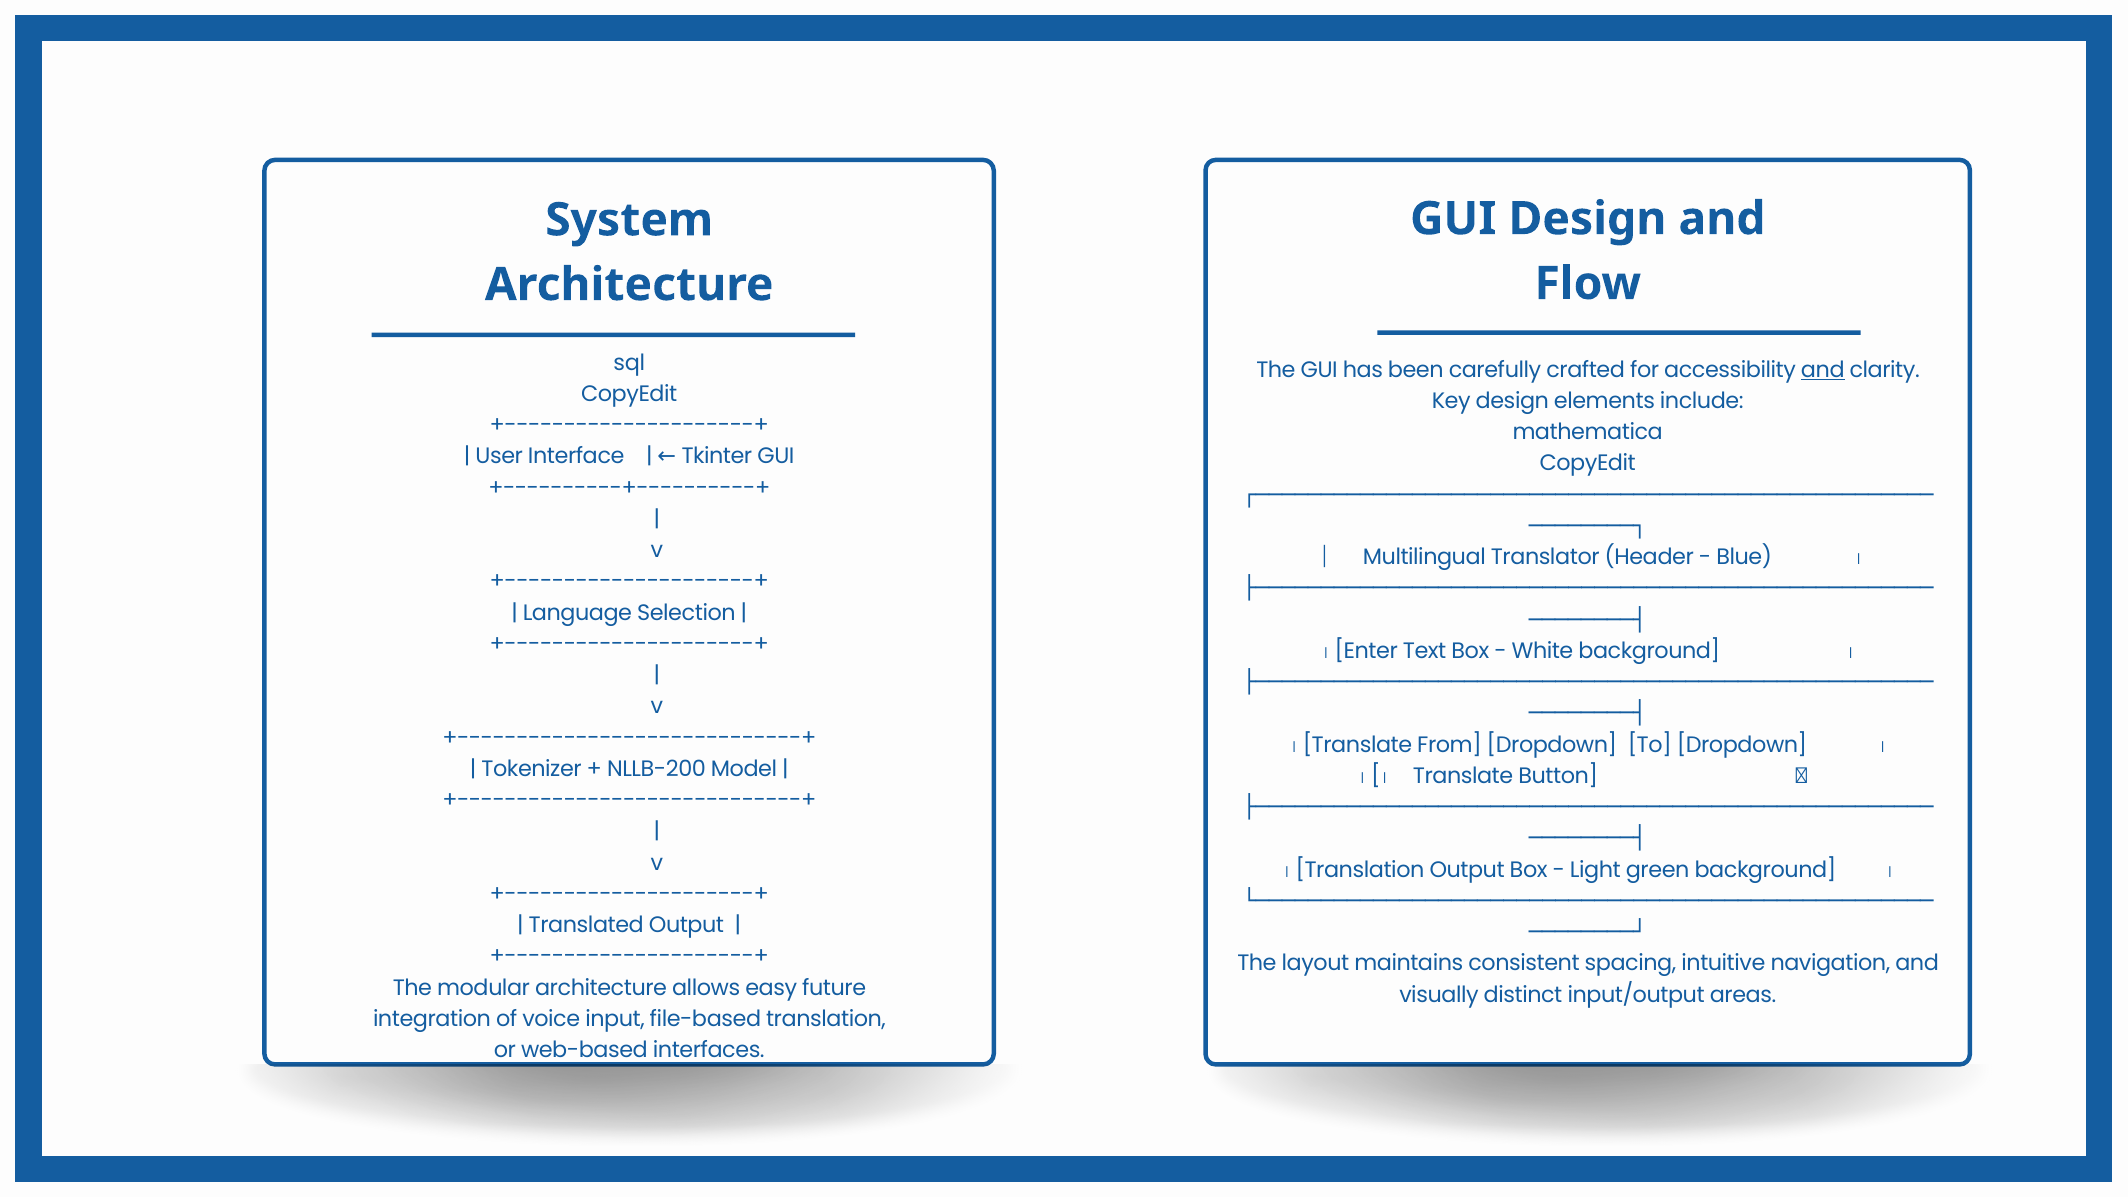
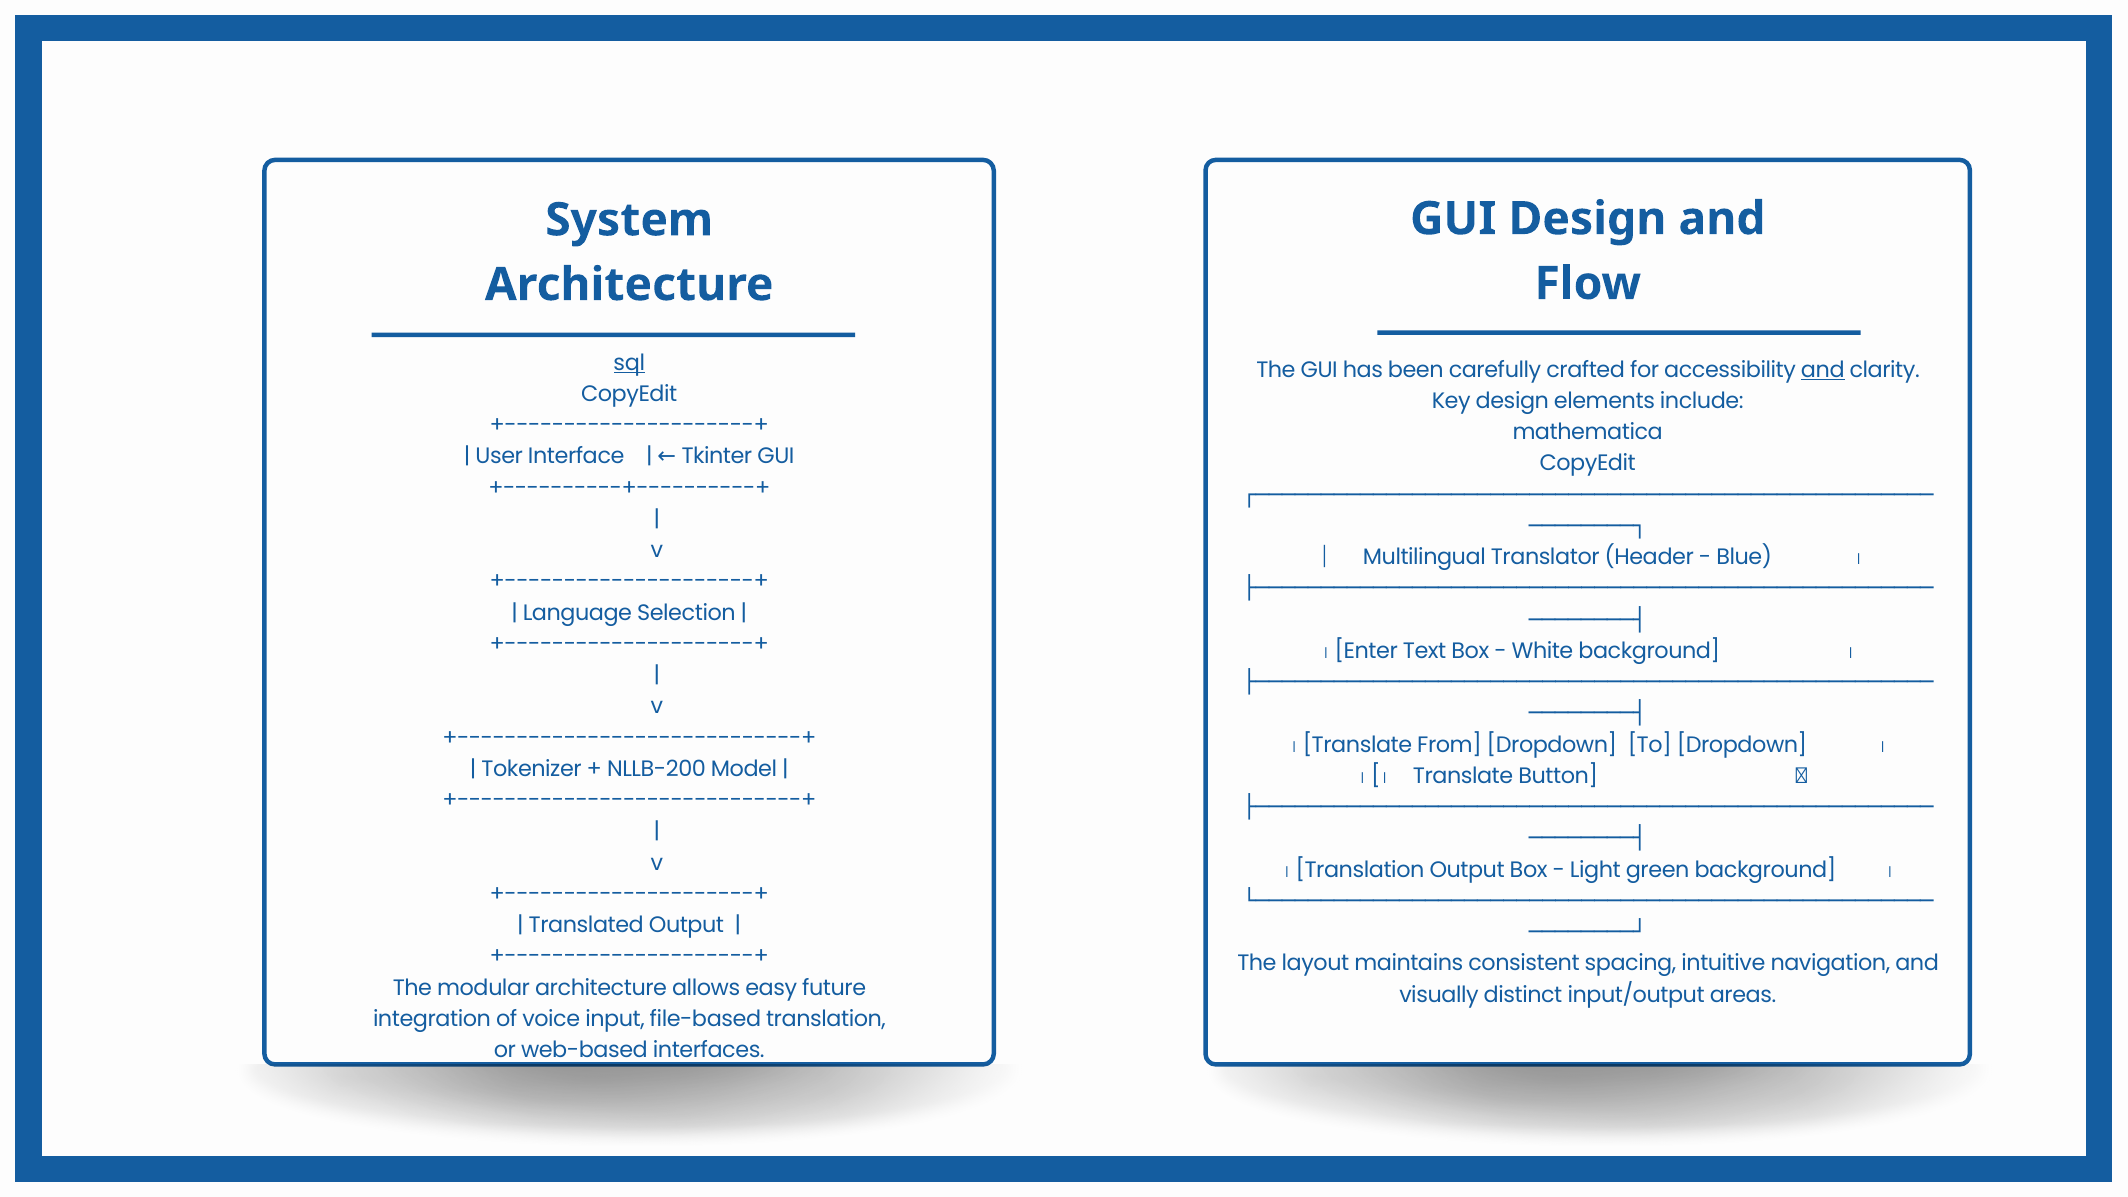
sql underline: none -> present
